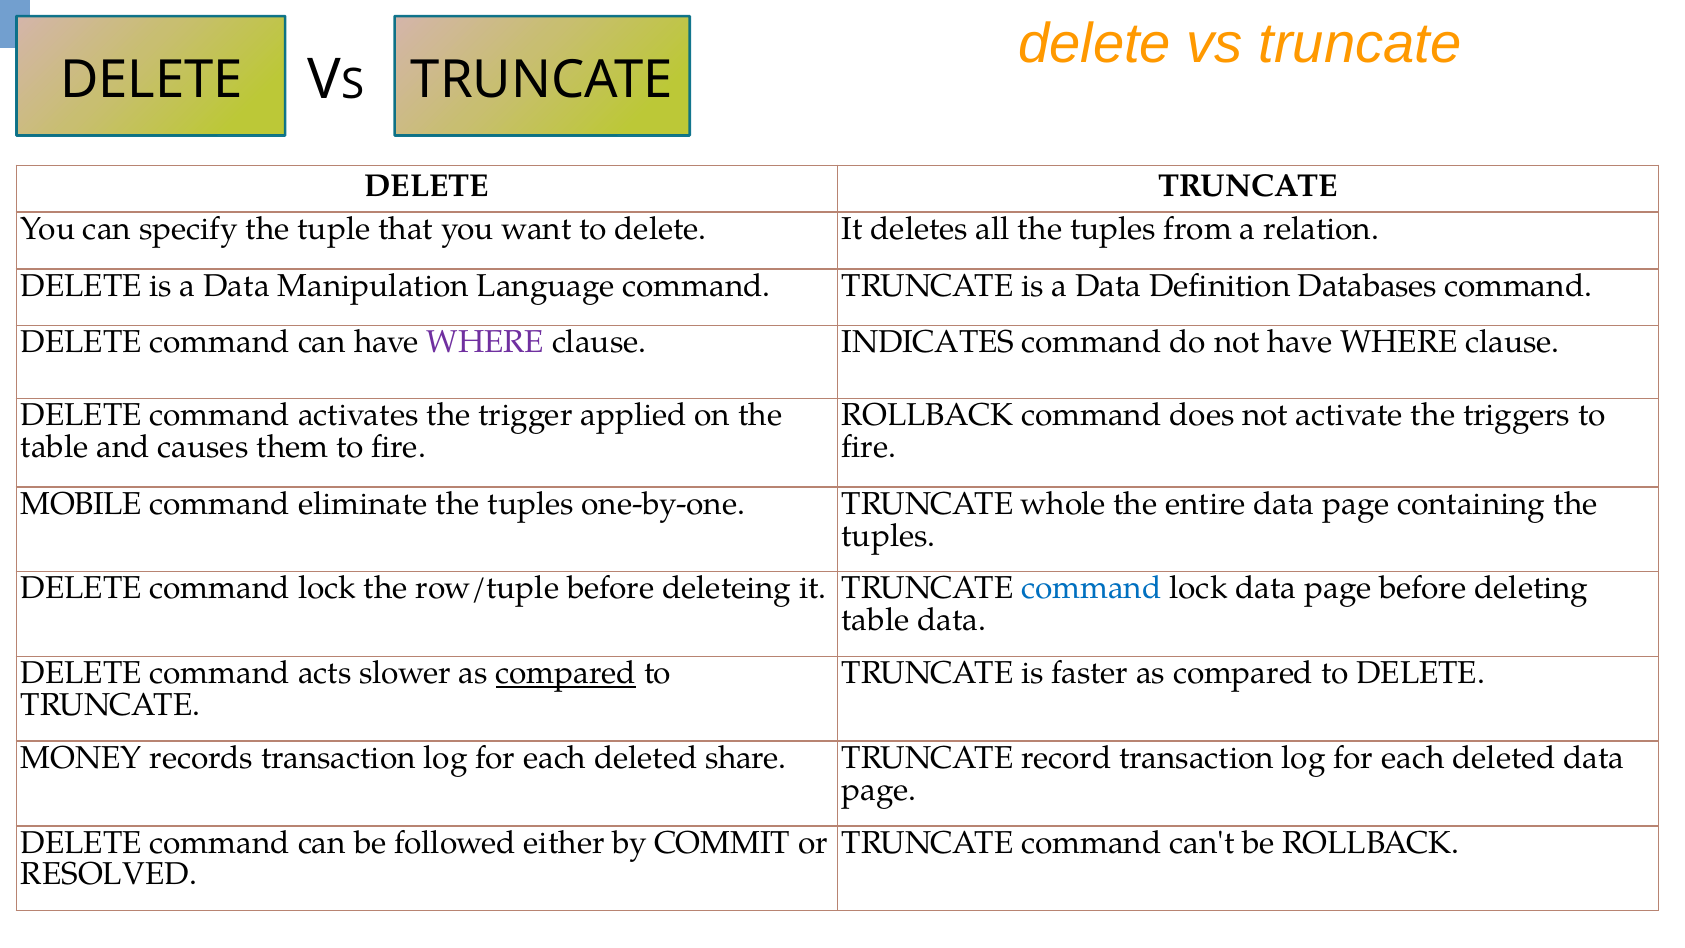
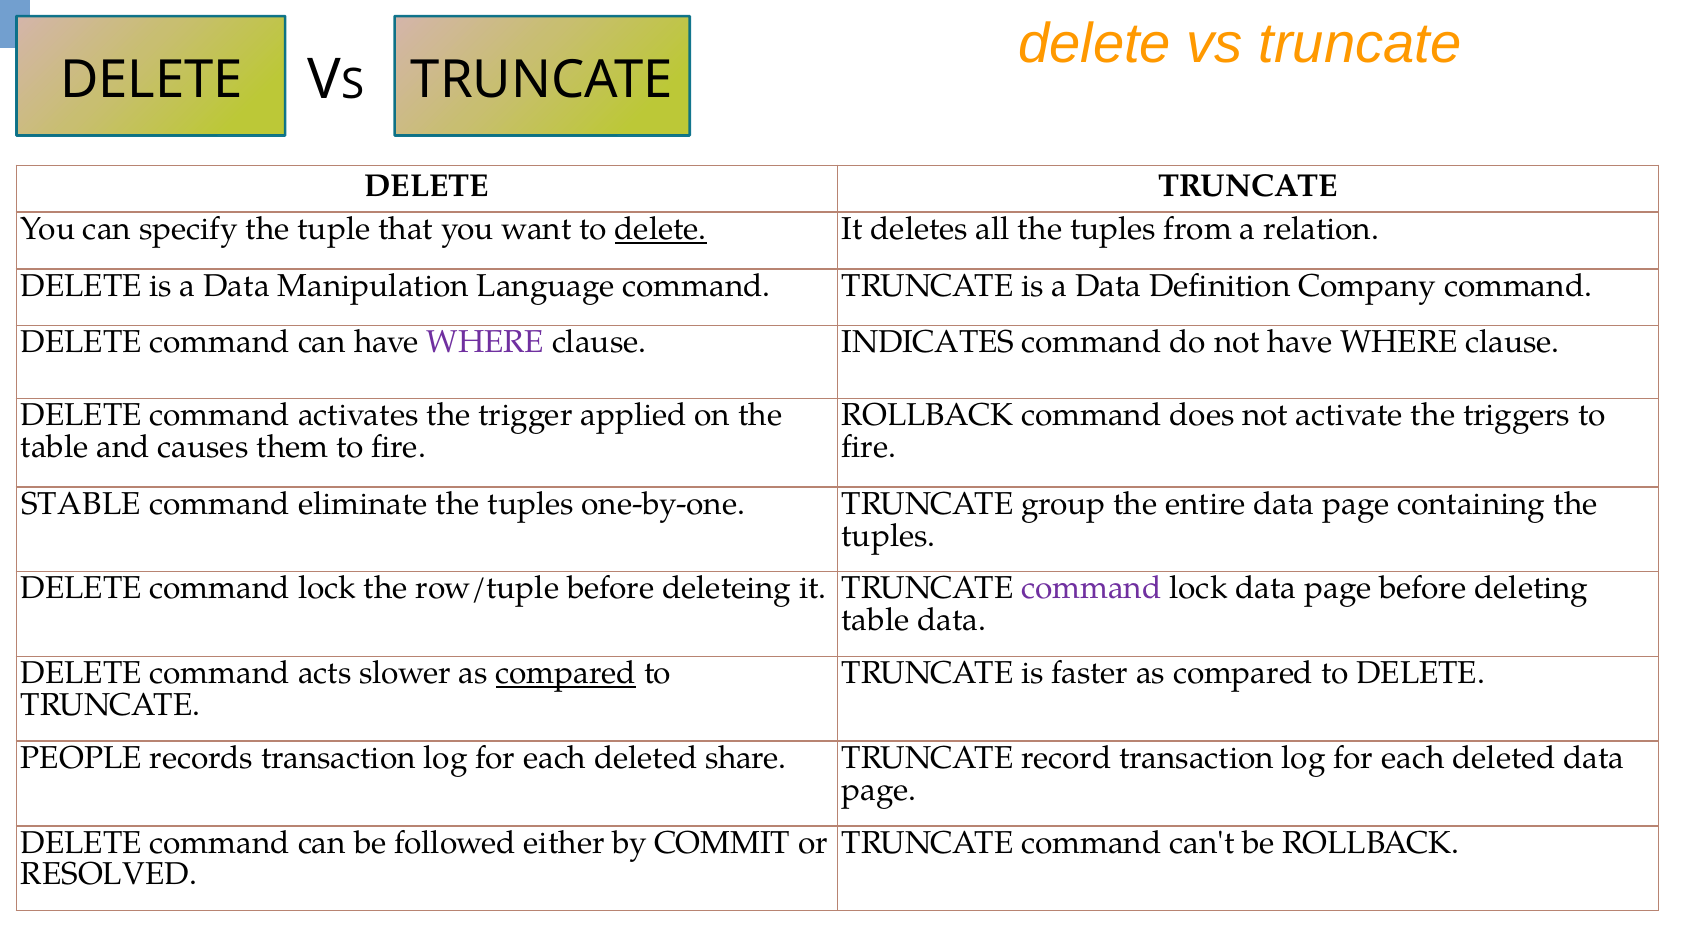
delete at (661, 229) underline: none -> present
Databases: Databases -> Company
MOBILE: MOBILE -> STABLE
whole: whole -> group
command at (1091, 588) colour: blue -> purple
MONEY: MONEY -> PEOPLE
